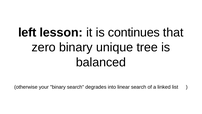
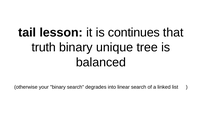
left: left -> tail
zero: zero -> truth
